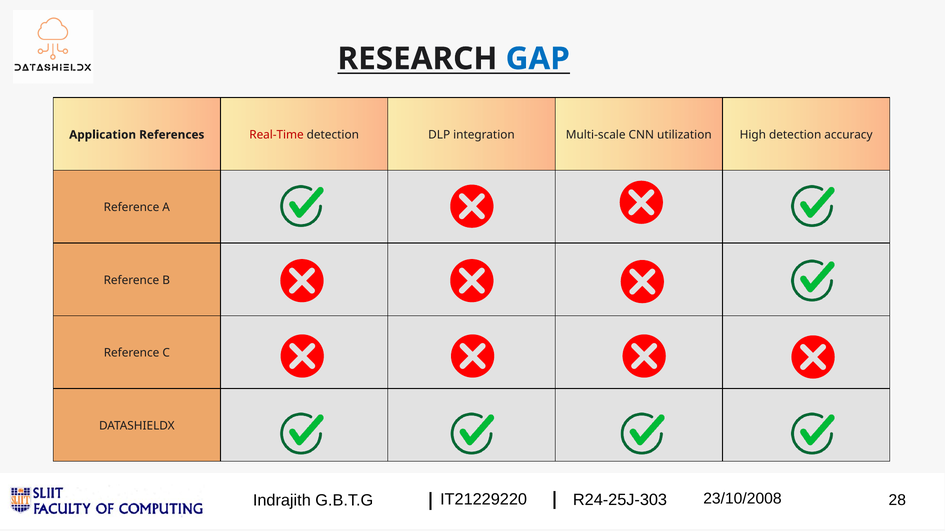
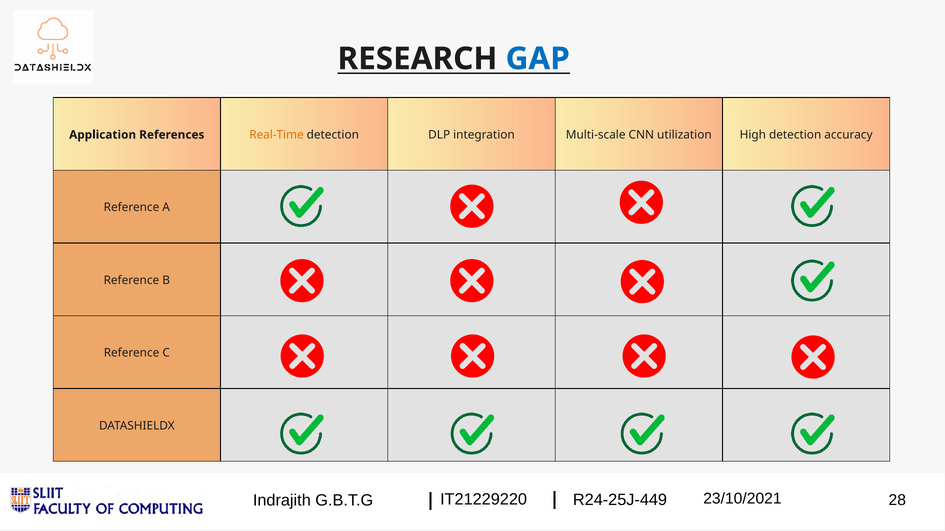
Real-Time colour: red -> orange
R24-25J-303: R24-25J-303 -> R24-25J-449
23/10/2008: 23/10/2008 -> 23/10/2021
